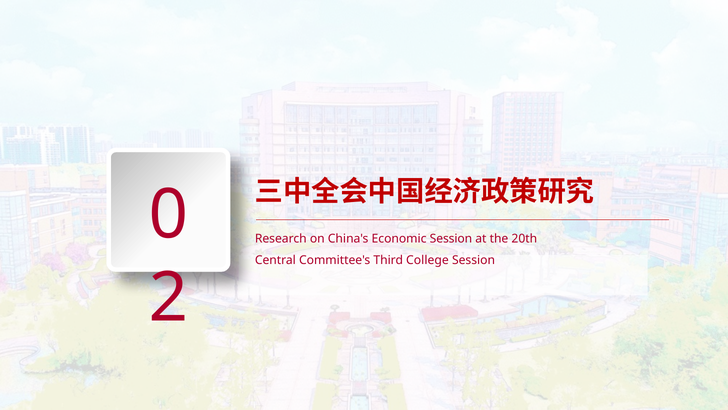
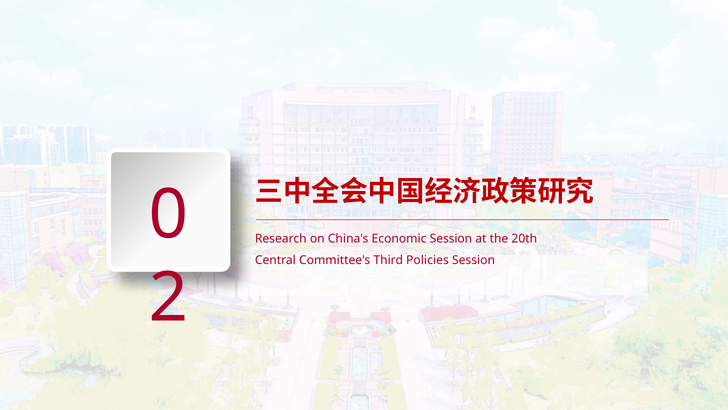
College: College -> Policies
